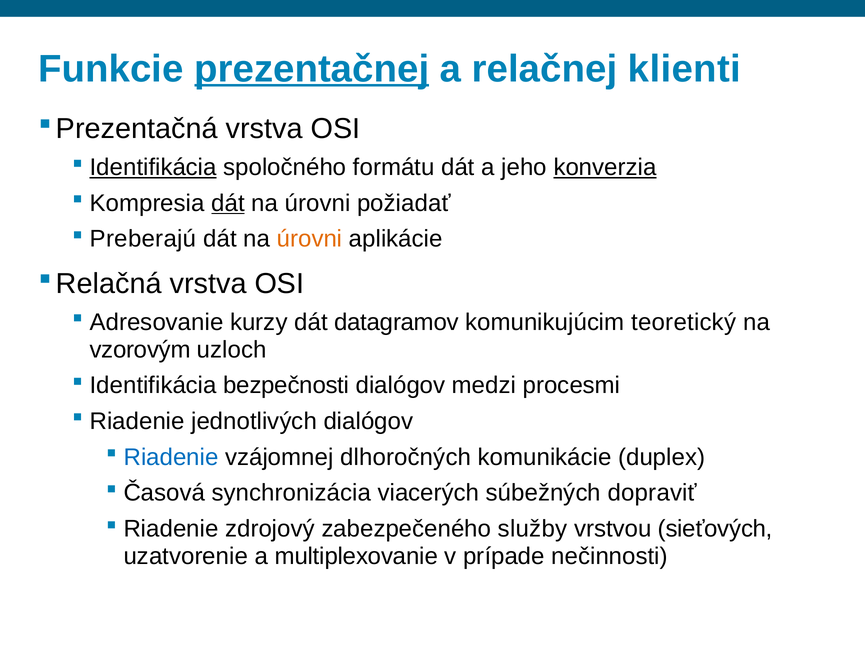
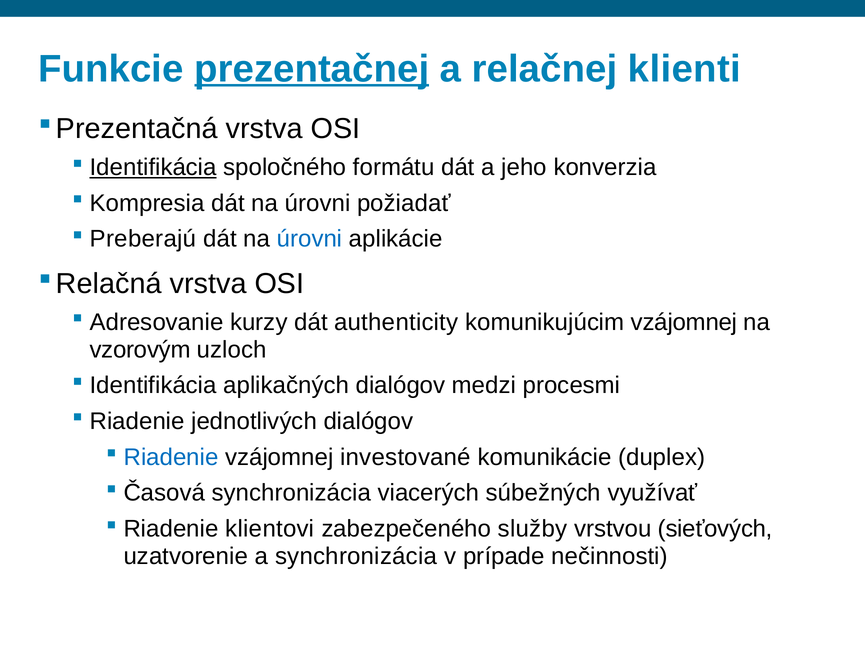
konverzia underline: present -> none
dát at (228, 203) underline: present -> none
úrovni at (310, 239) colour: orange -> blue
datagramov: datagramov -> authenticity
komunikujúcim teoretický: teoretický -> vzájomnej
bezpečnosti: bezpečnosti -> aplikačných
dlhoročných: dlhoročných -> investované
dopraviť: dopraviť -> využívať
zdrojový: zdrojový -> klientovi
a multiplexovanie: multiplexovanie -> synchronizácia
